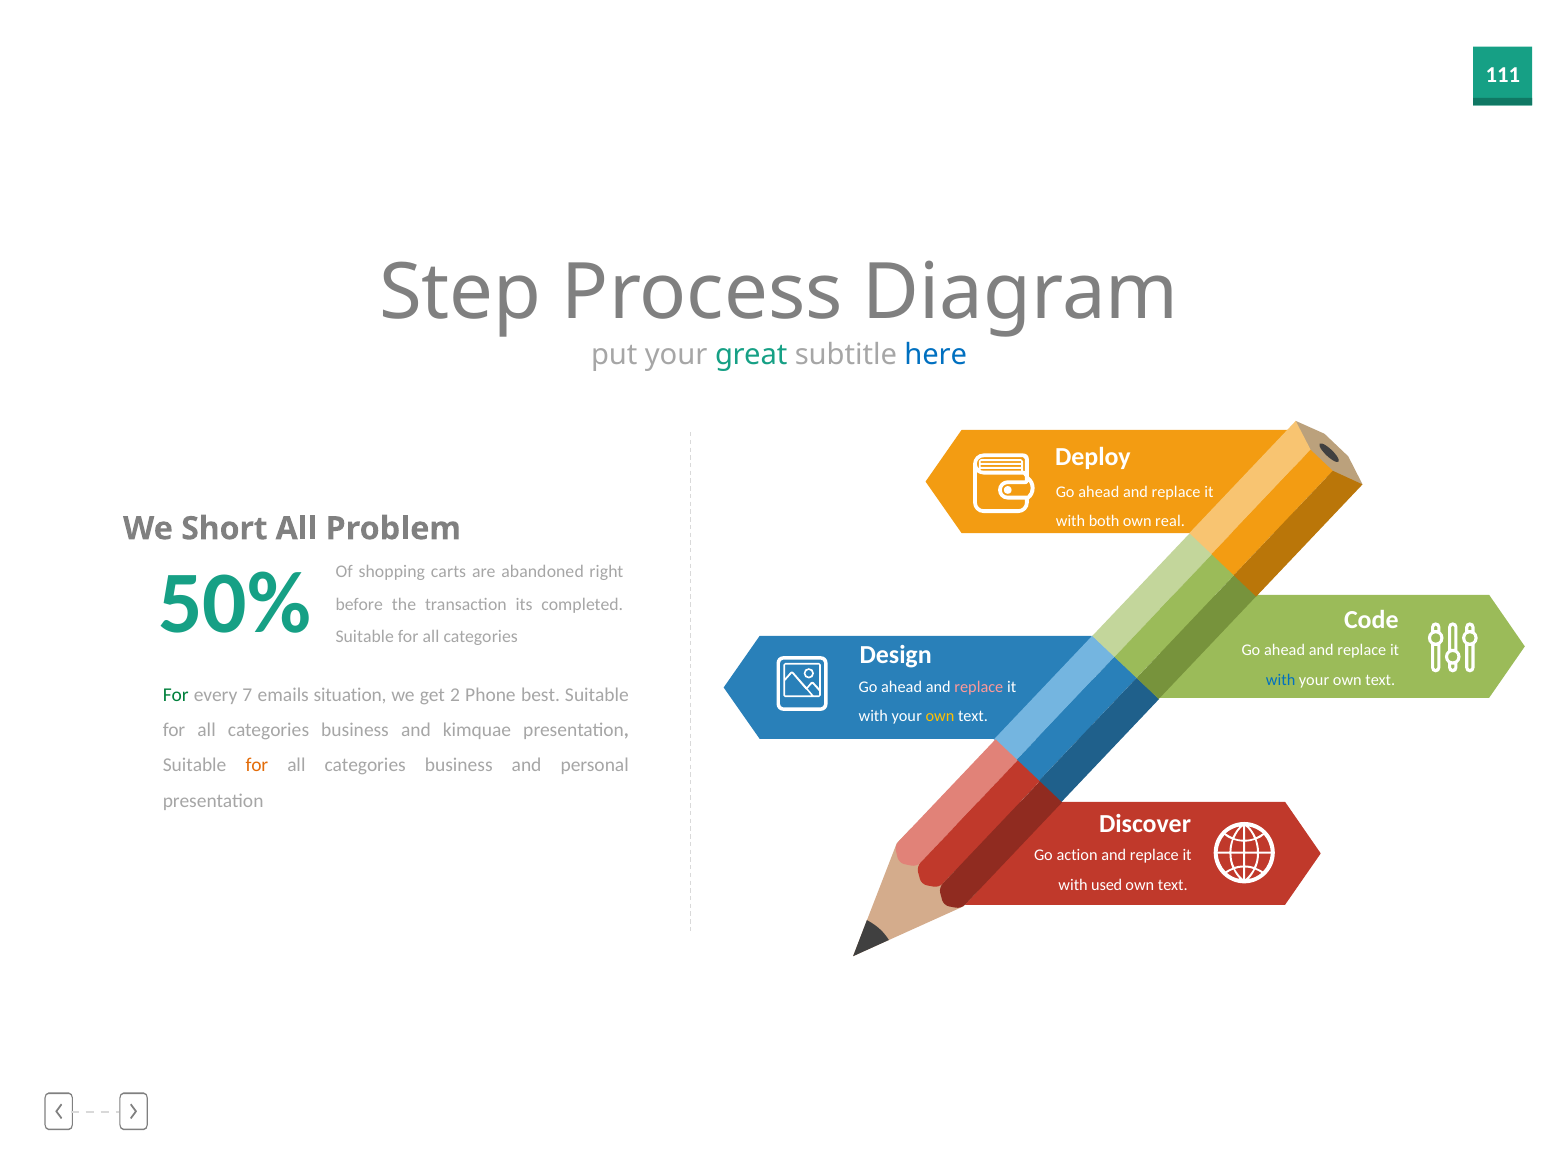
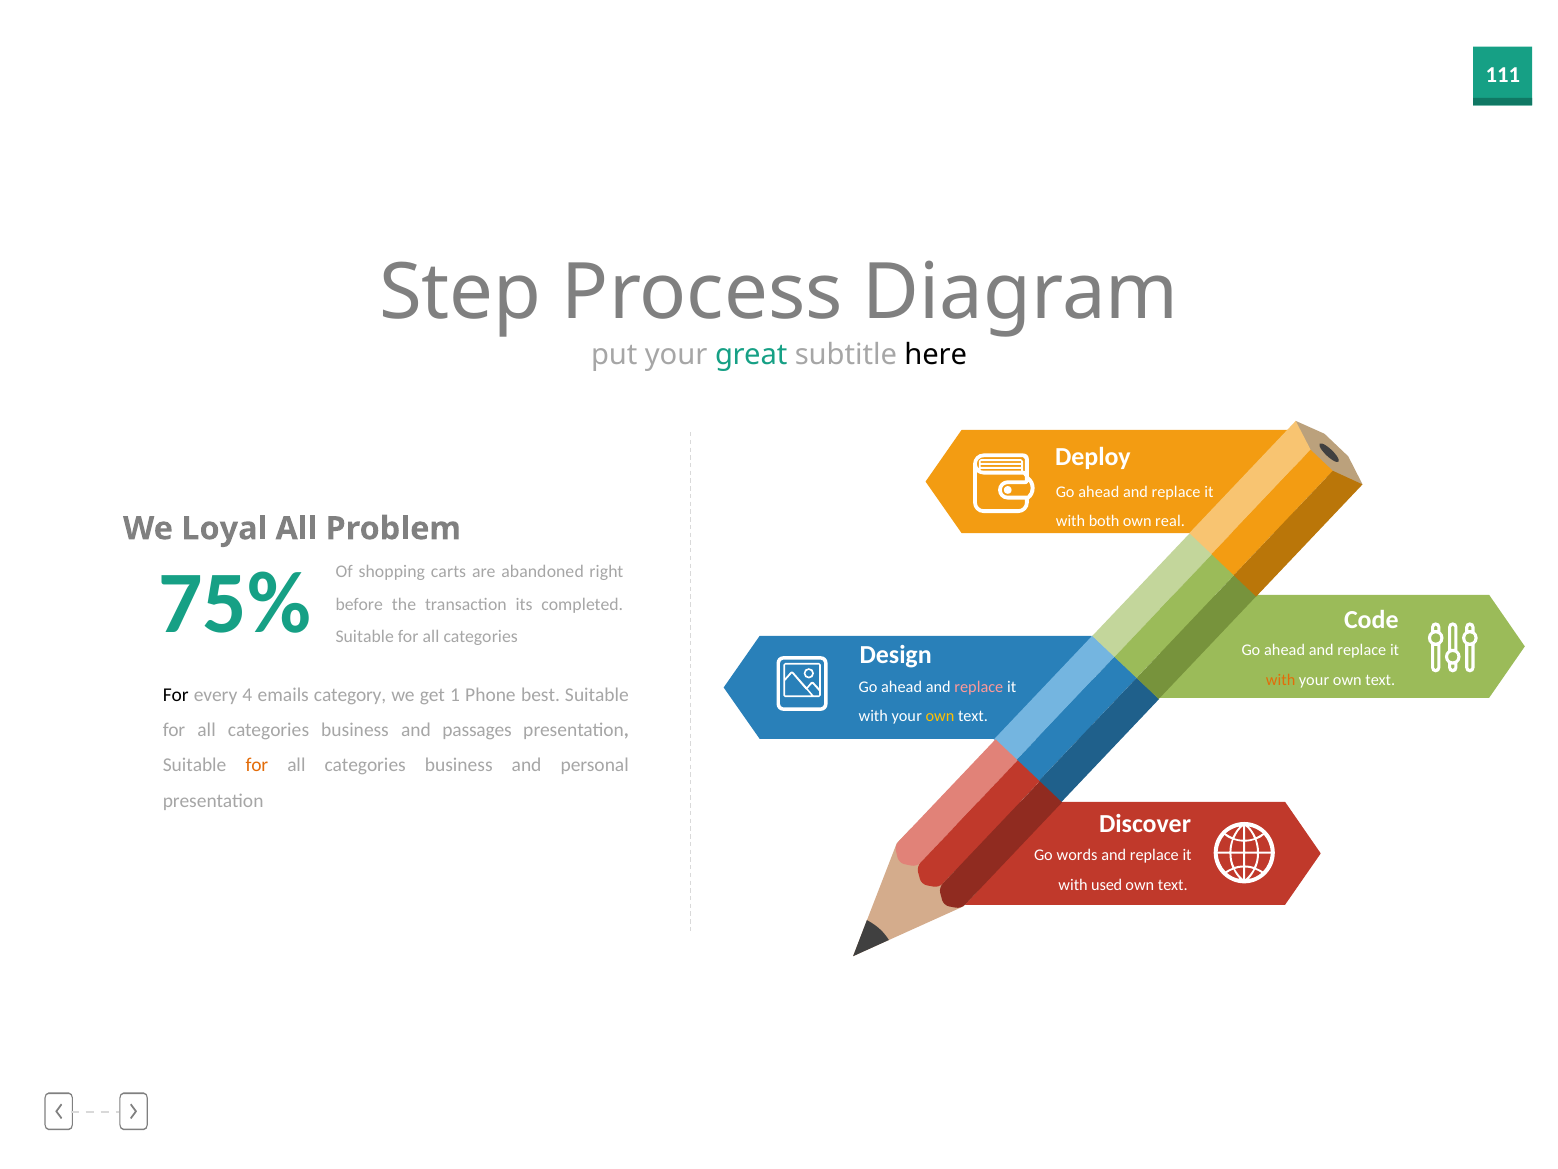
here colour: blue -> black
Short: Short -> Loyal
50%: 50% -> 75%
with at (1281, 679) colour: blue -> orange
For at (176, 695) colour: green -> black
7: 7 -> 4
situation: situation -> category
2: 2 -> 1
kimquae: kimquae -> passages
action: action -> words
